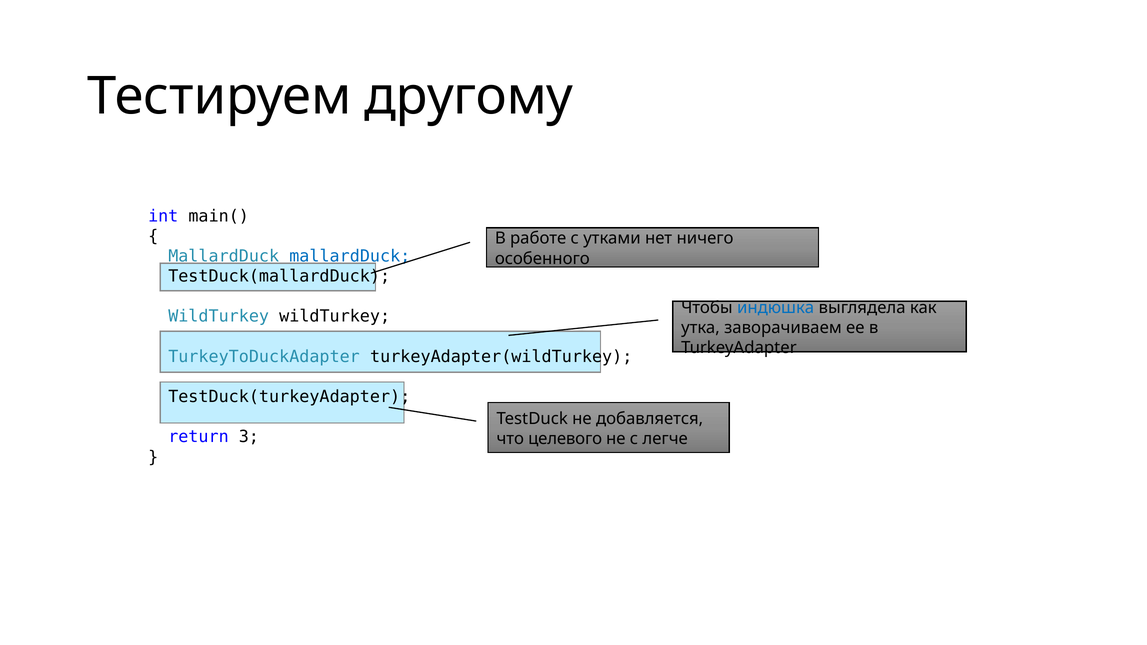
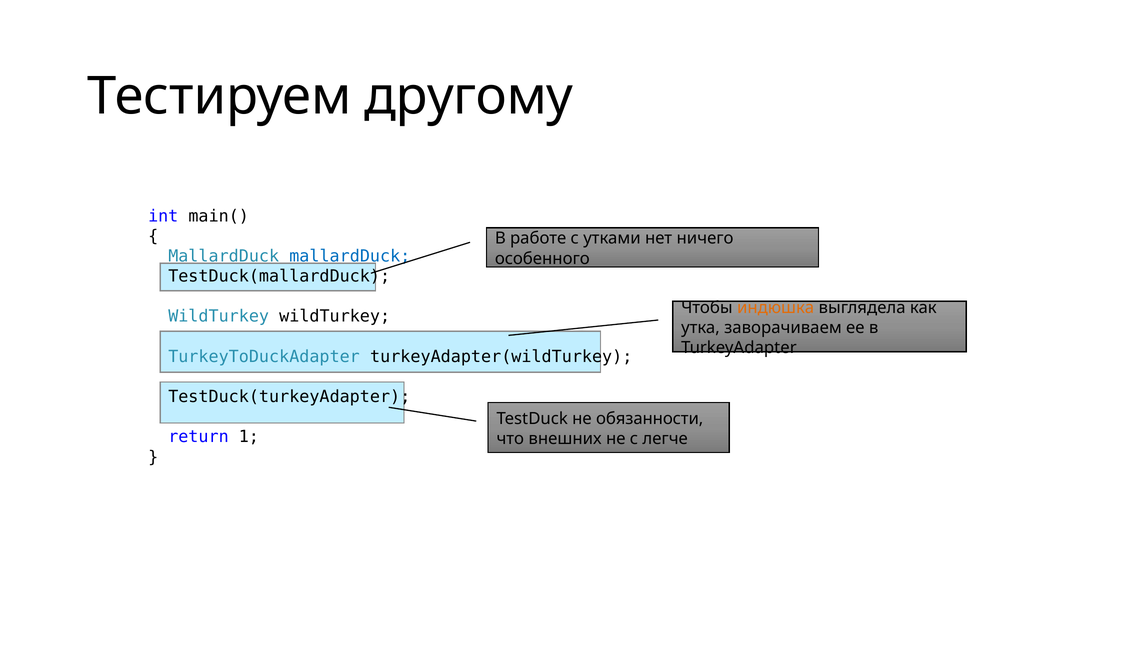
индюшка colour: blue -> orange
добавляется: добавляется -> обязанности
3: 3 -> 1
целевого: целевого -> внешних
